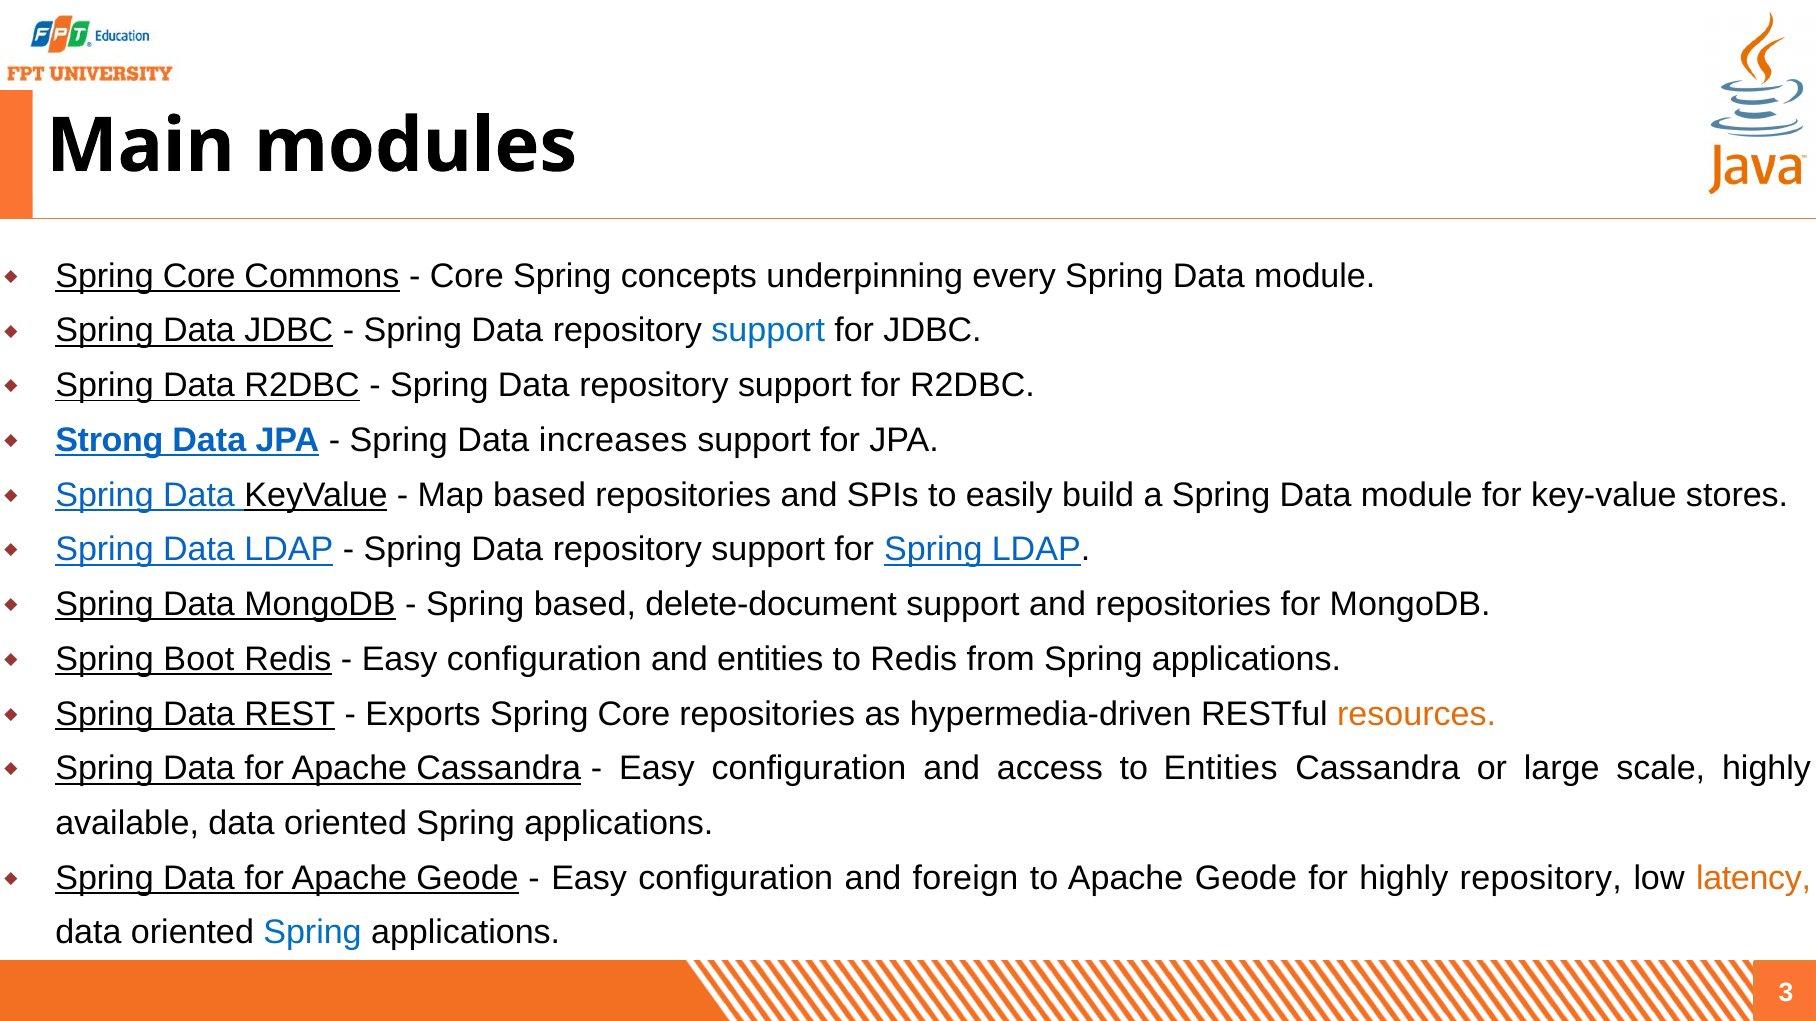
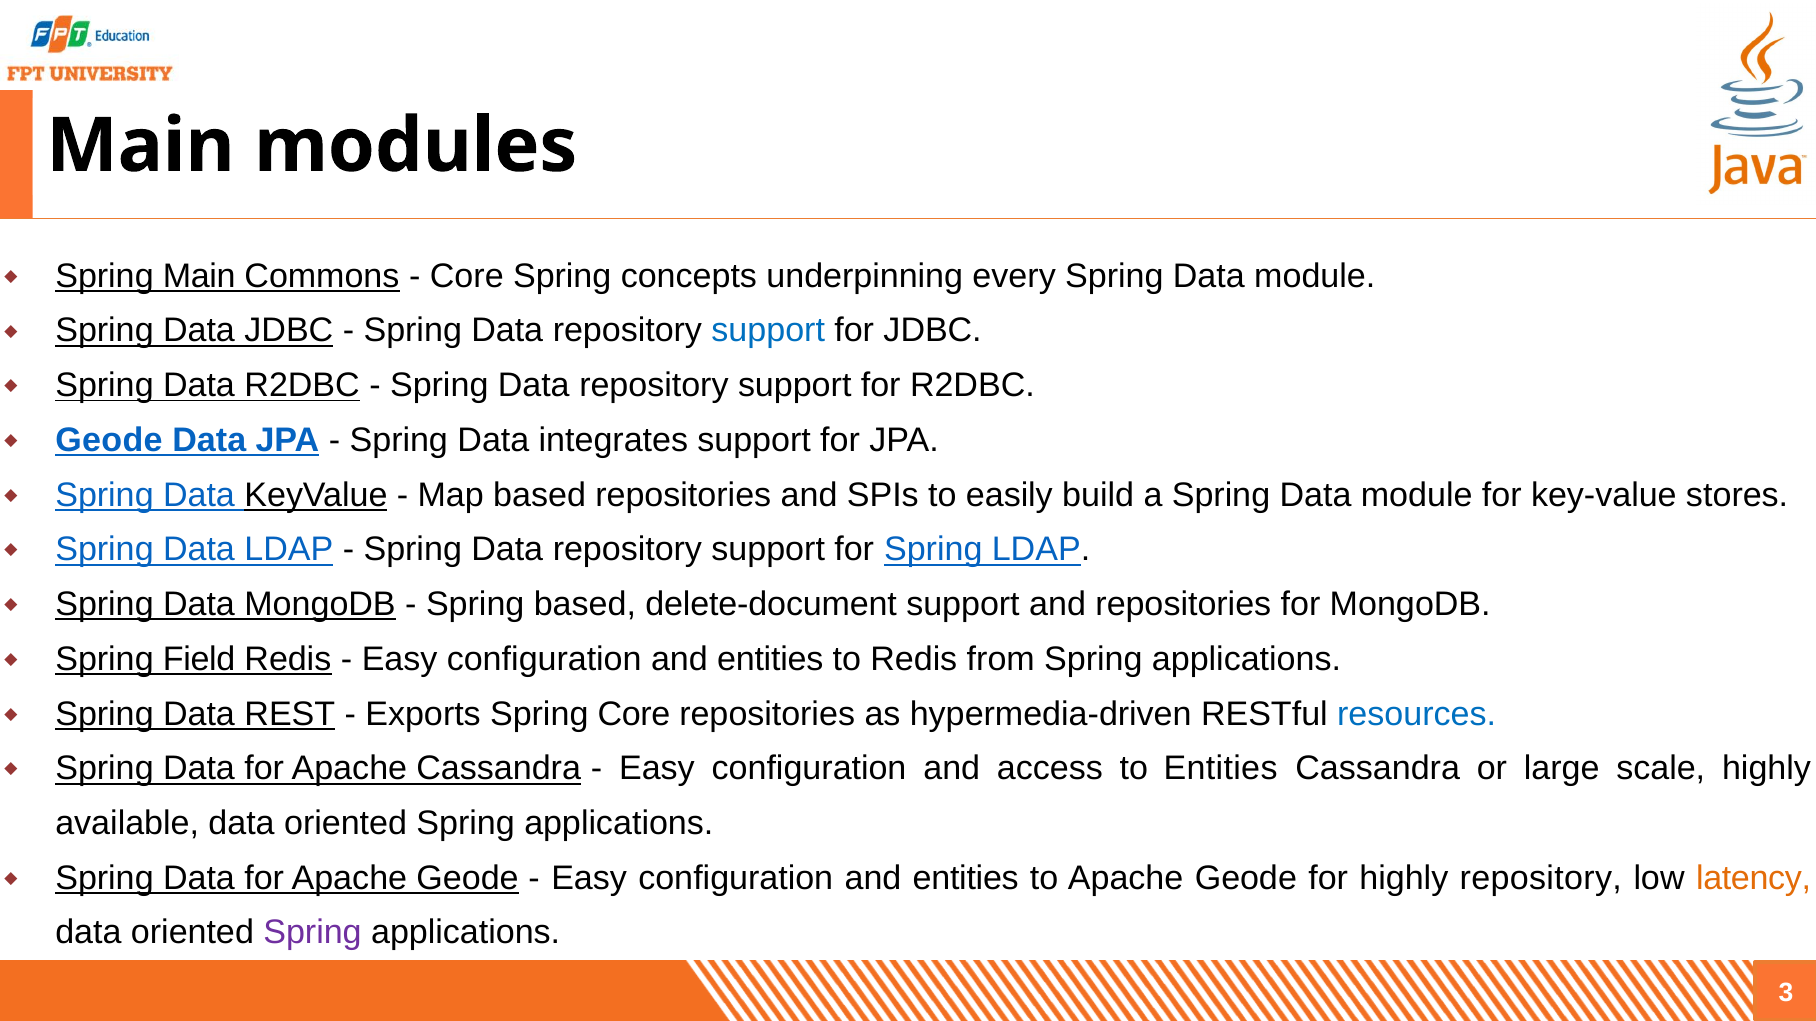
Core at (199, 276): Core -> Main
Strong at (109, 440): Strong -> Geode
increases: increases -> integrates
Boot: Boot -> Field
resources colour: orange -> blue
foreign at (965, 878): foreign -> entities
Spring at (313, 933) colour: blue -> purple
